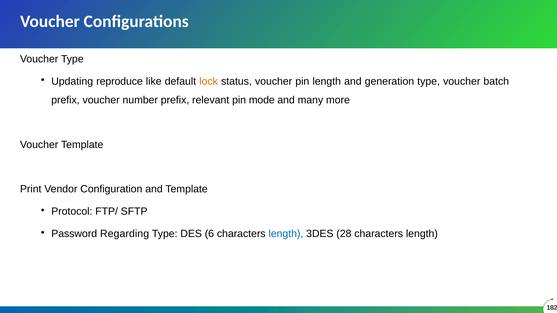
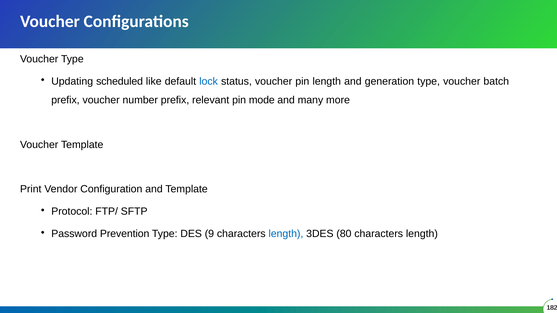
reproduce: reproduce -> scheduled
lock colour: orange -> blue
Regarding: Regarding -> Prevention
6: 6 -> 9
28: 28 -> 80
